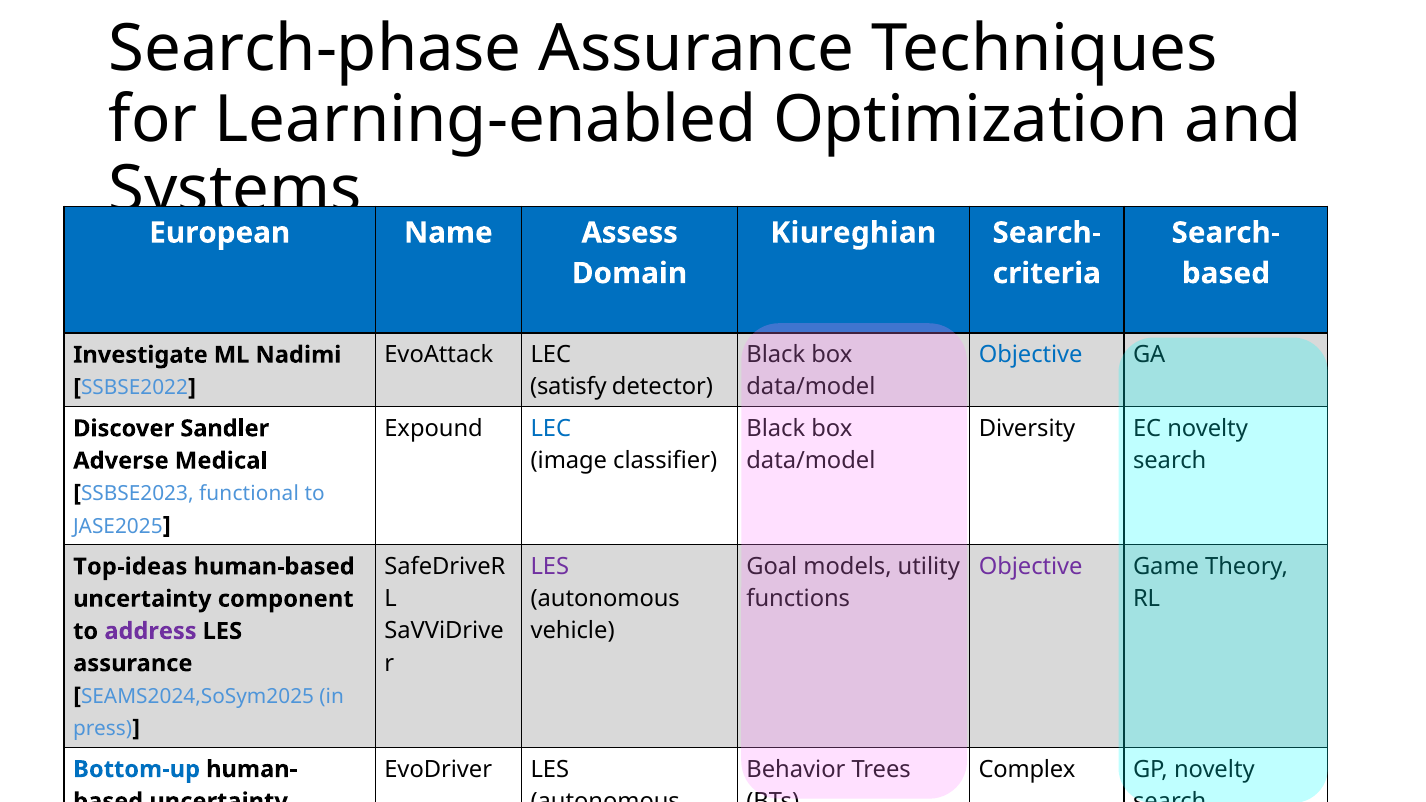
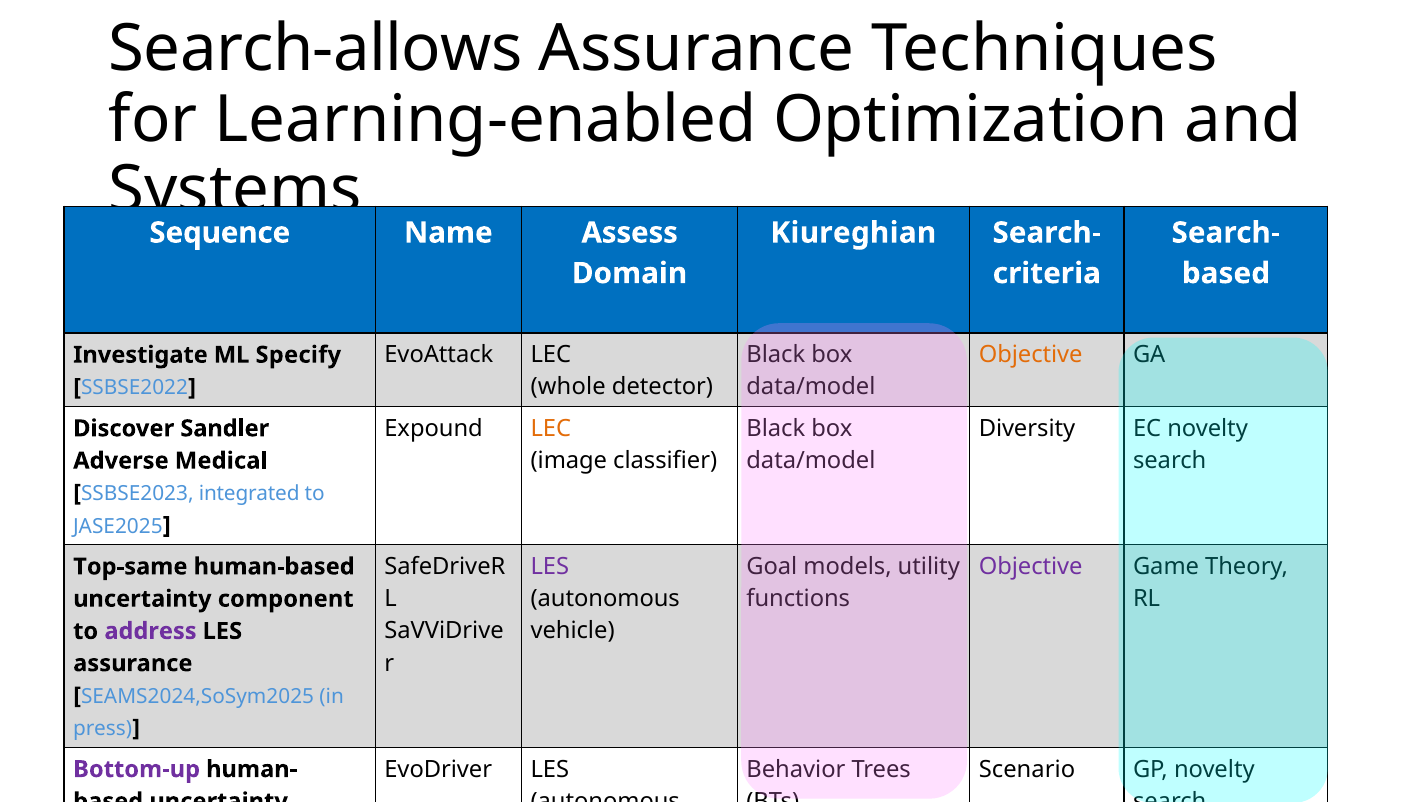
Search-phase: Search-phase -> Search-allows
European: European -> Sequence
Objective at (1031, 355) colour: blue -> orange
Nadimi: Nadimi -> Specify
satisfy: satisfy -> whole
LEC at (551, 429) colour: blue -> orange
functional: functional -> integrated
Top-ideas: Top-ideas -> Top-same
Complex: Complex -> Scenario
Bottom-up colour: blue -> purple
